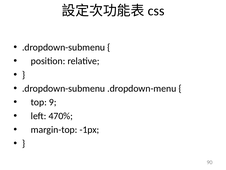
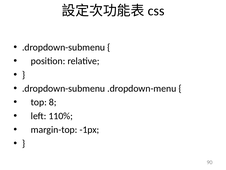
9: 9 -> 8
470%: 470% -> 110%
